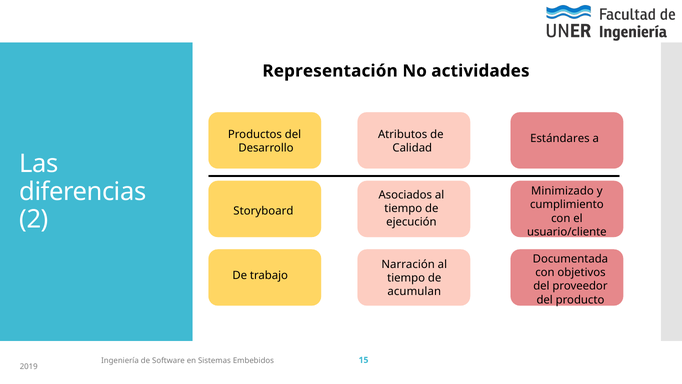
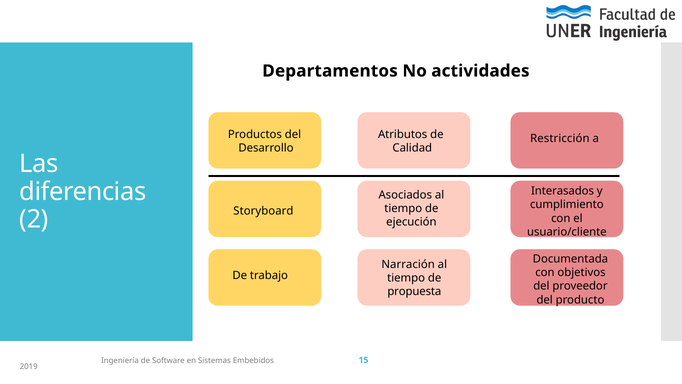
Representación: Representación -> Departamentos
Estándares: Estándares -> Restricción
Minimizado: Minimizado -> Interasados
acumulan: acumulan -> propuesta
